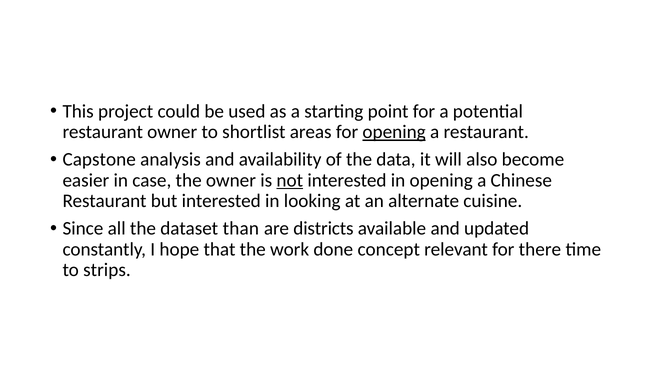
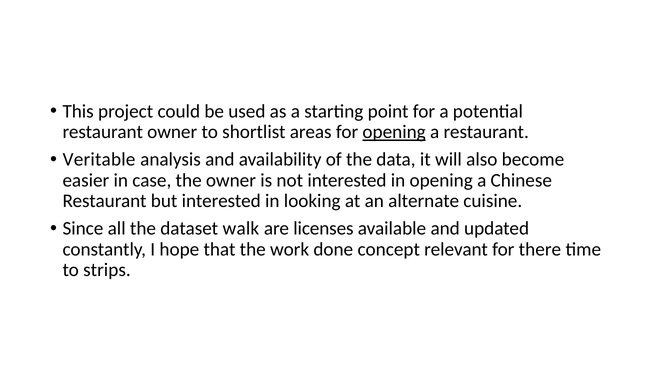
Capstone: Capstone -> Veritable
not underline: present -> none
than: than -> walk
districts: districts -> licenses
